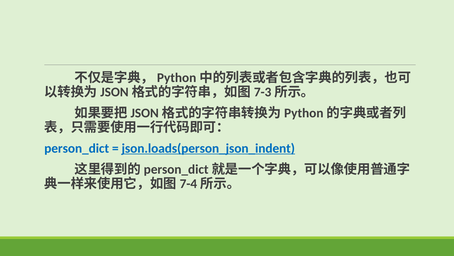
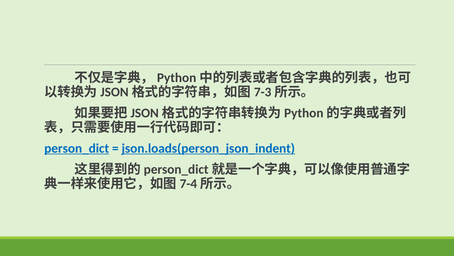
person_dict underline: none -> present
